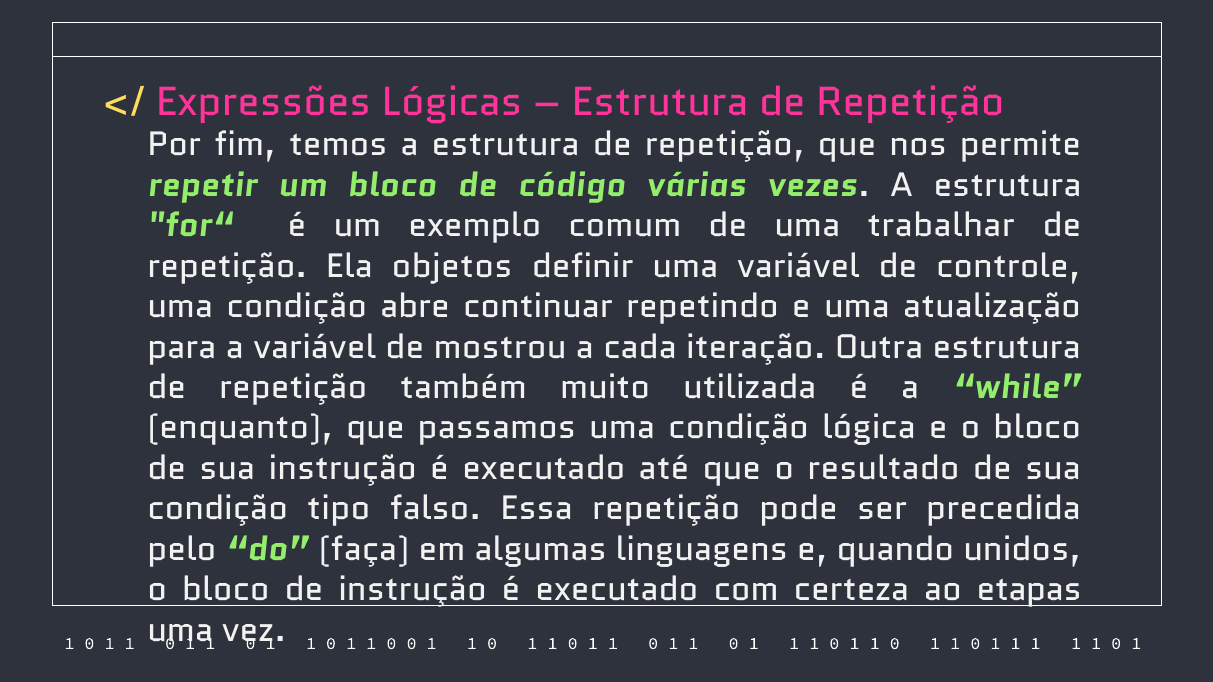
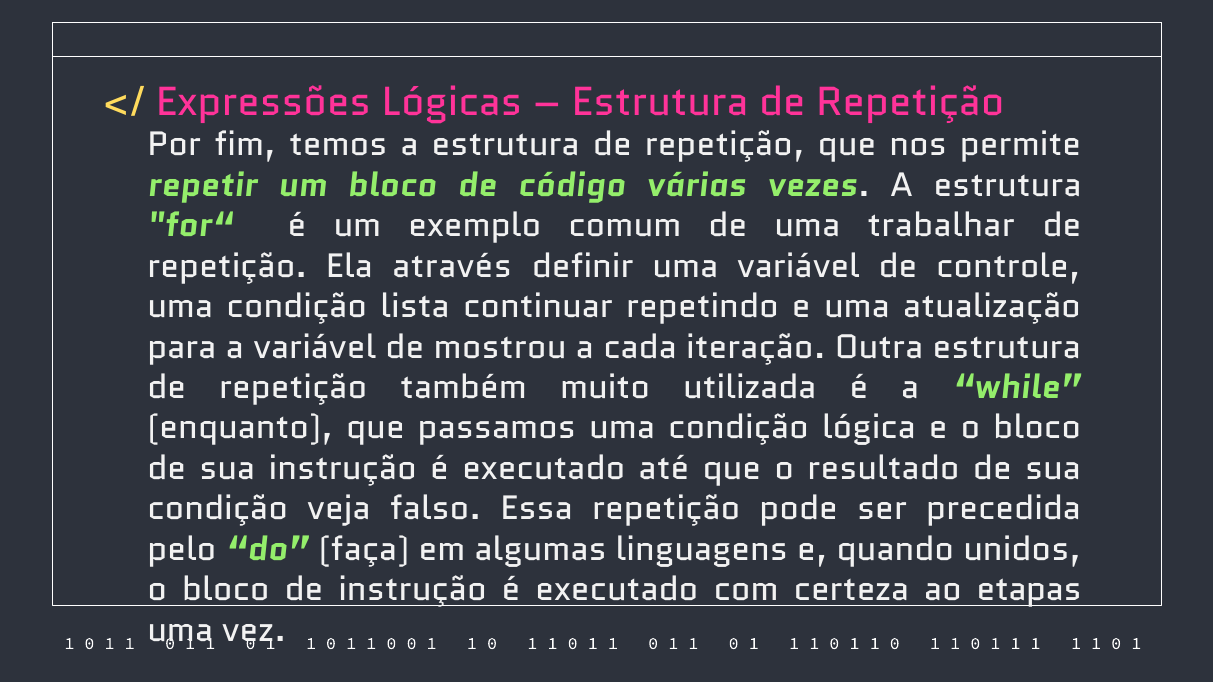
objetos: objetos -> através
abre: abre -> lista
tipo: tipo -> veja
